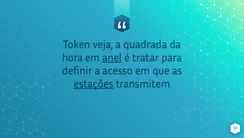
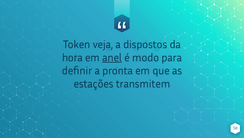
quadrada: quadrada -> dispostos
tratar: tratar -> modo
acesso: acesso -> pronta
estações underline: present -> none
